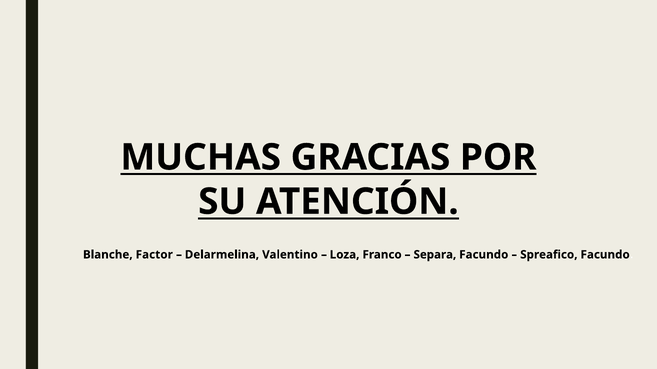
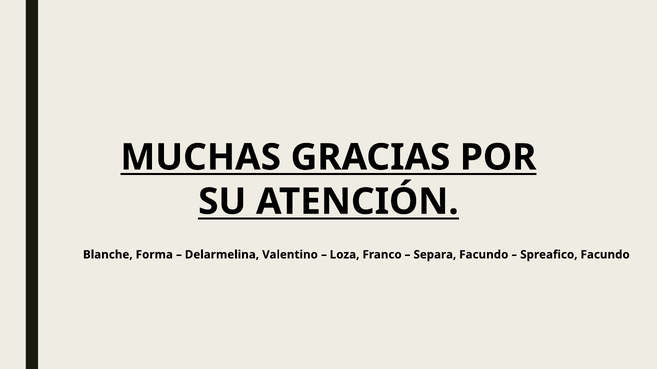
Factor: Factor -> Forma
